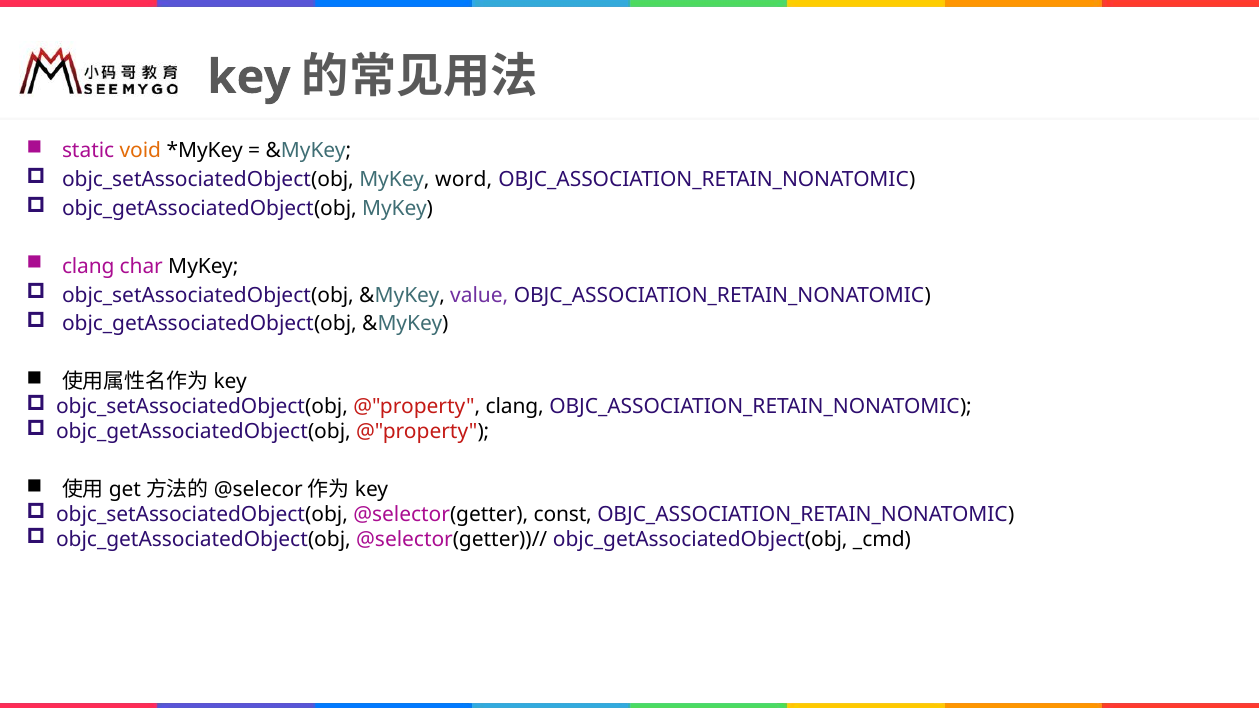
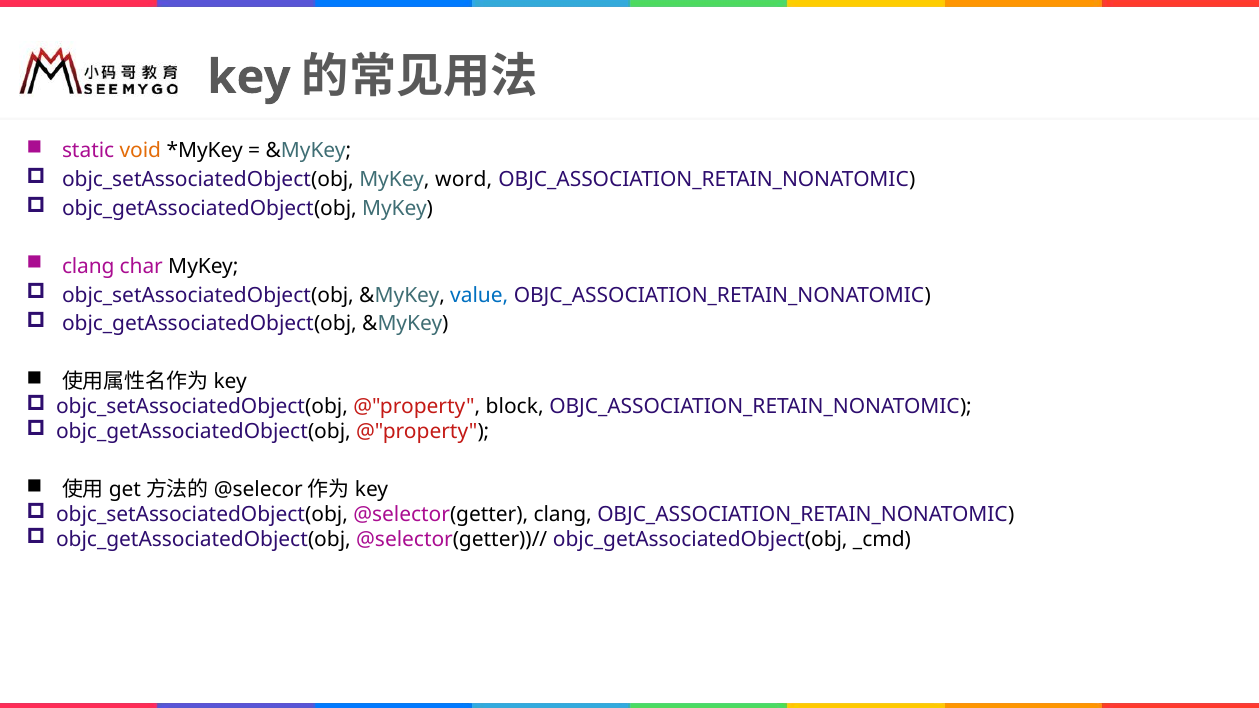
value colour: purple -> blue
@"property clang: clang -> block
@selector(getter const: const -> clang
